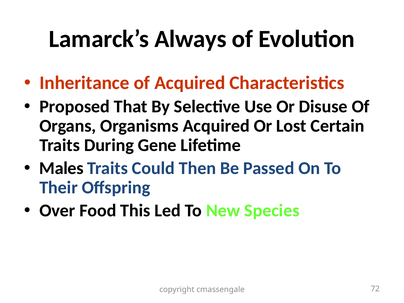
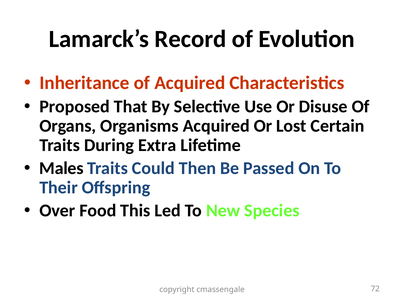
Always: Always -> Record
Gene: Gene -> Extra
